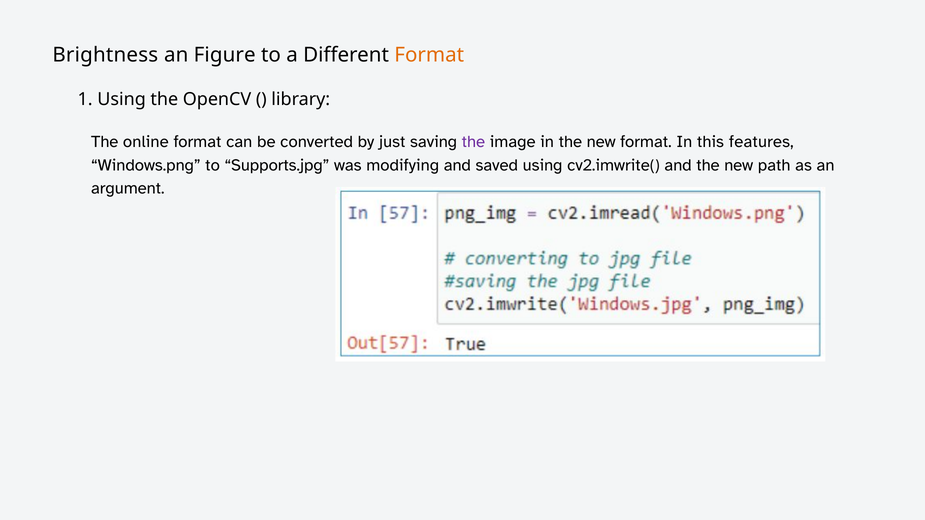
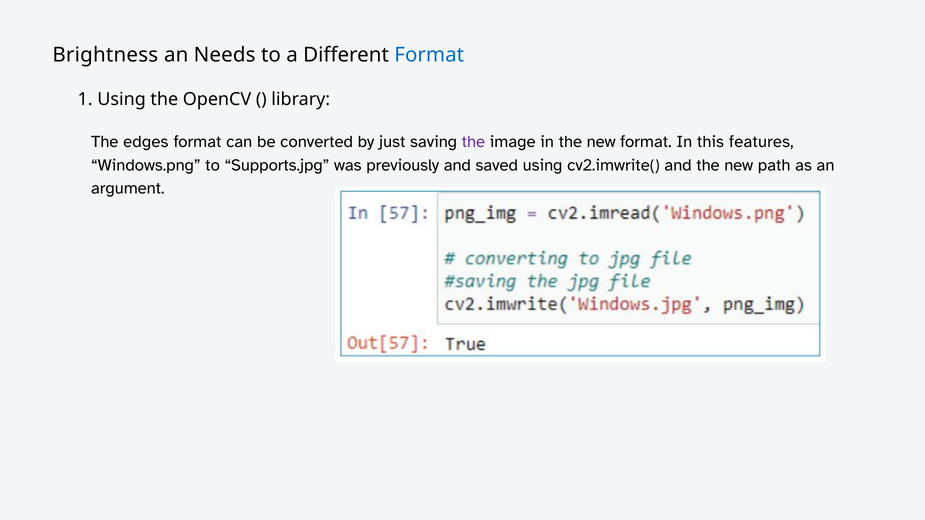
Figure: Figure -> Needs
Format at (429, 55) colour: orange -> blue
online: online -> edges
modifying: modifying -> previously
